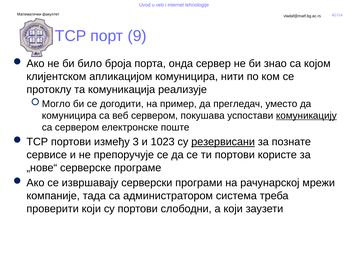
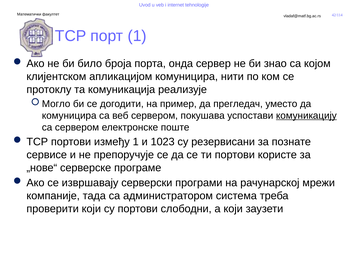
порт 9: 9 -> 1
између 3: 3 -> 1
резервисани underline: present -> none
